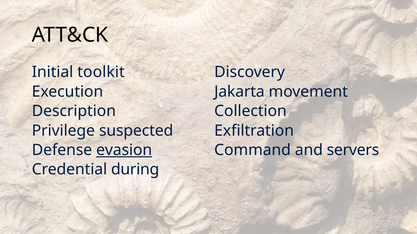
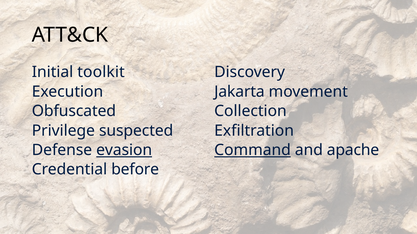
Description: Description -> Obfuscated
Command underline: none -> present
servers: servers -> apache
during: during -> before
